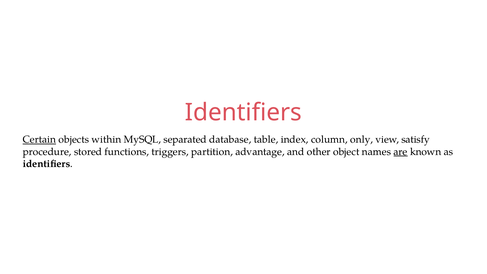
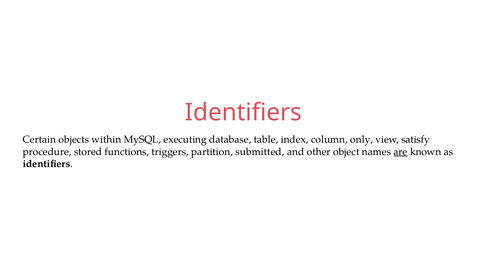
Certain underline: present -> none
separated: separated -> executing
advantage: advantage -> submitted
